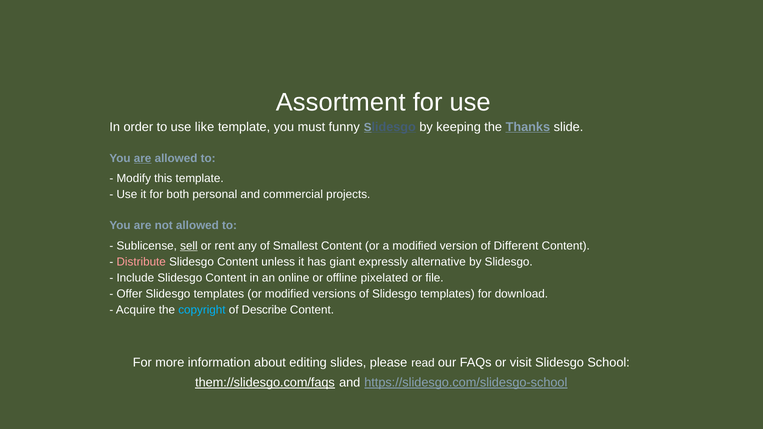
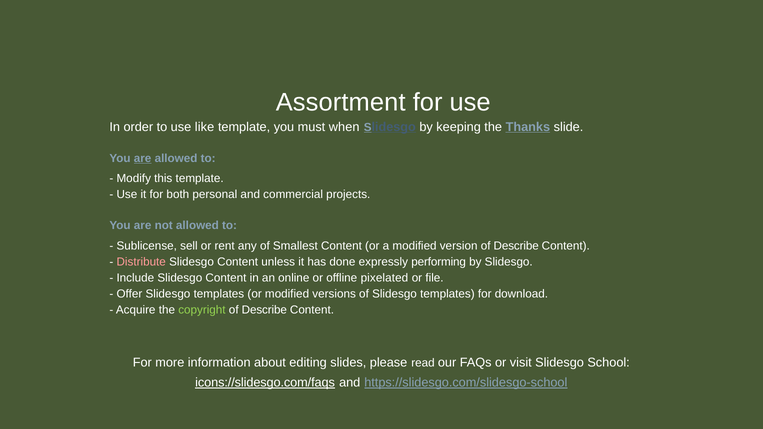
funny: funny -> when
sell underline: present -> none
version of Different: Different -> Describe
giant: giant -> done
alternative: alternative -> performing
copyright colour: light blue -> light green
them://slidesgo.com/faqs: them://slidesgo.com/faqs -> icons://slidesgo.com/faqs
